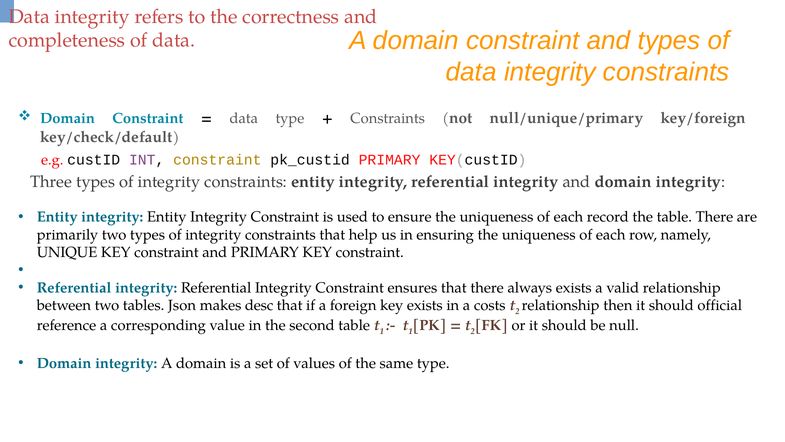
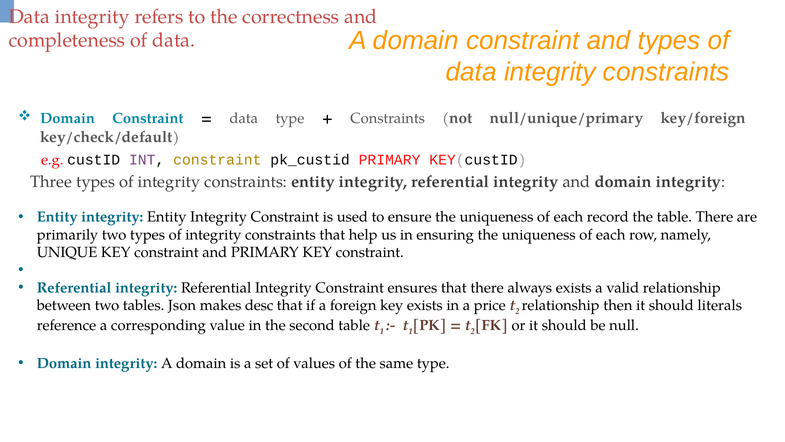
costs: costs -> price
official: official -> literals
